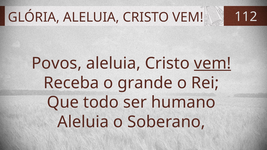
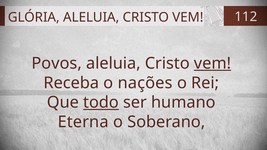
grande: grande -> nações
todo underline: none -> present
Aleluia at (83, 122): Aleluia -> Eterna
